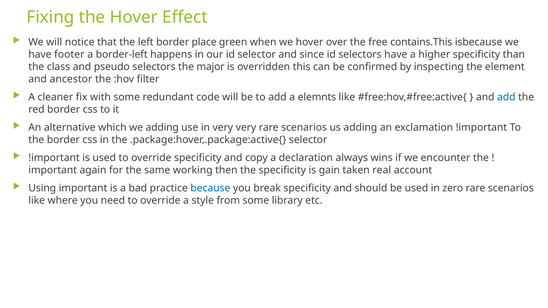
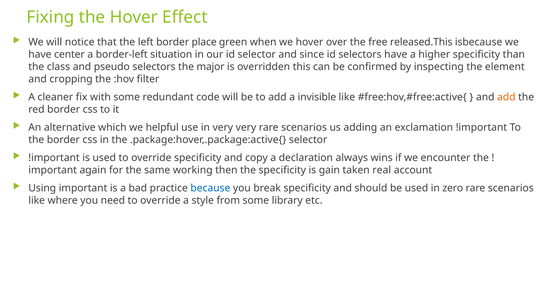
contains.This: contains.This -> released.This
footer: footer -> center
happens: happens -> situation
ancestor: ancestor -> cropping
elemnts: elemnts -> invisible
add at (506, 97) colour: blue -> orange
we adding: adding -> helpful
